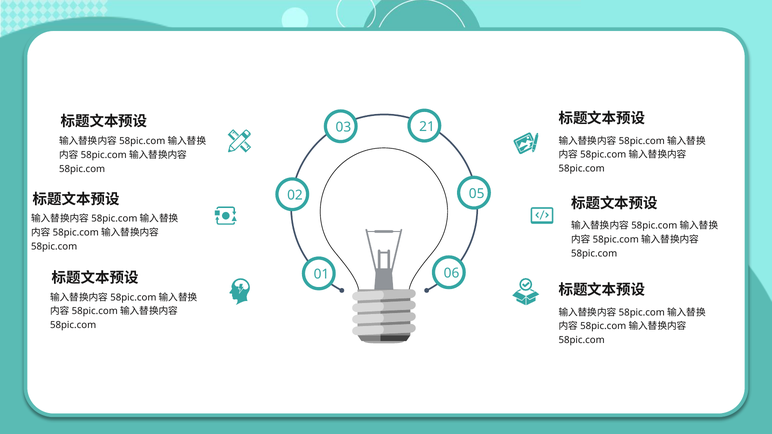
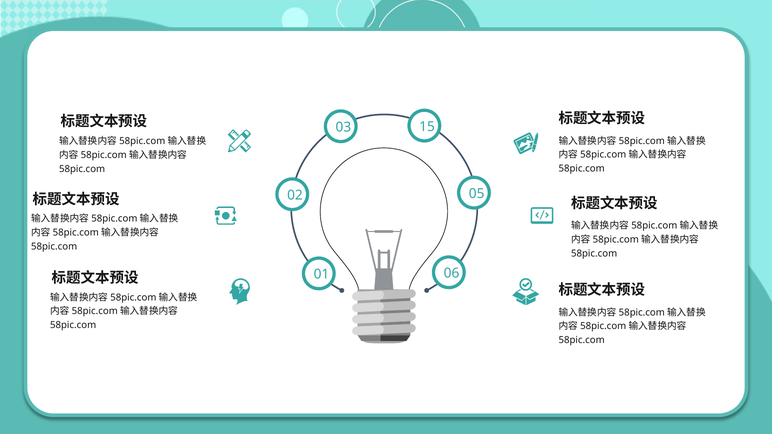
21: 21 -> 15
